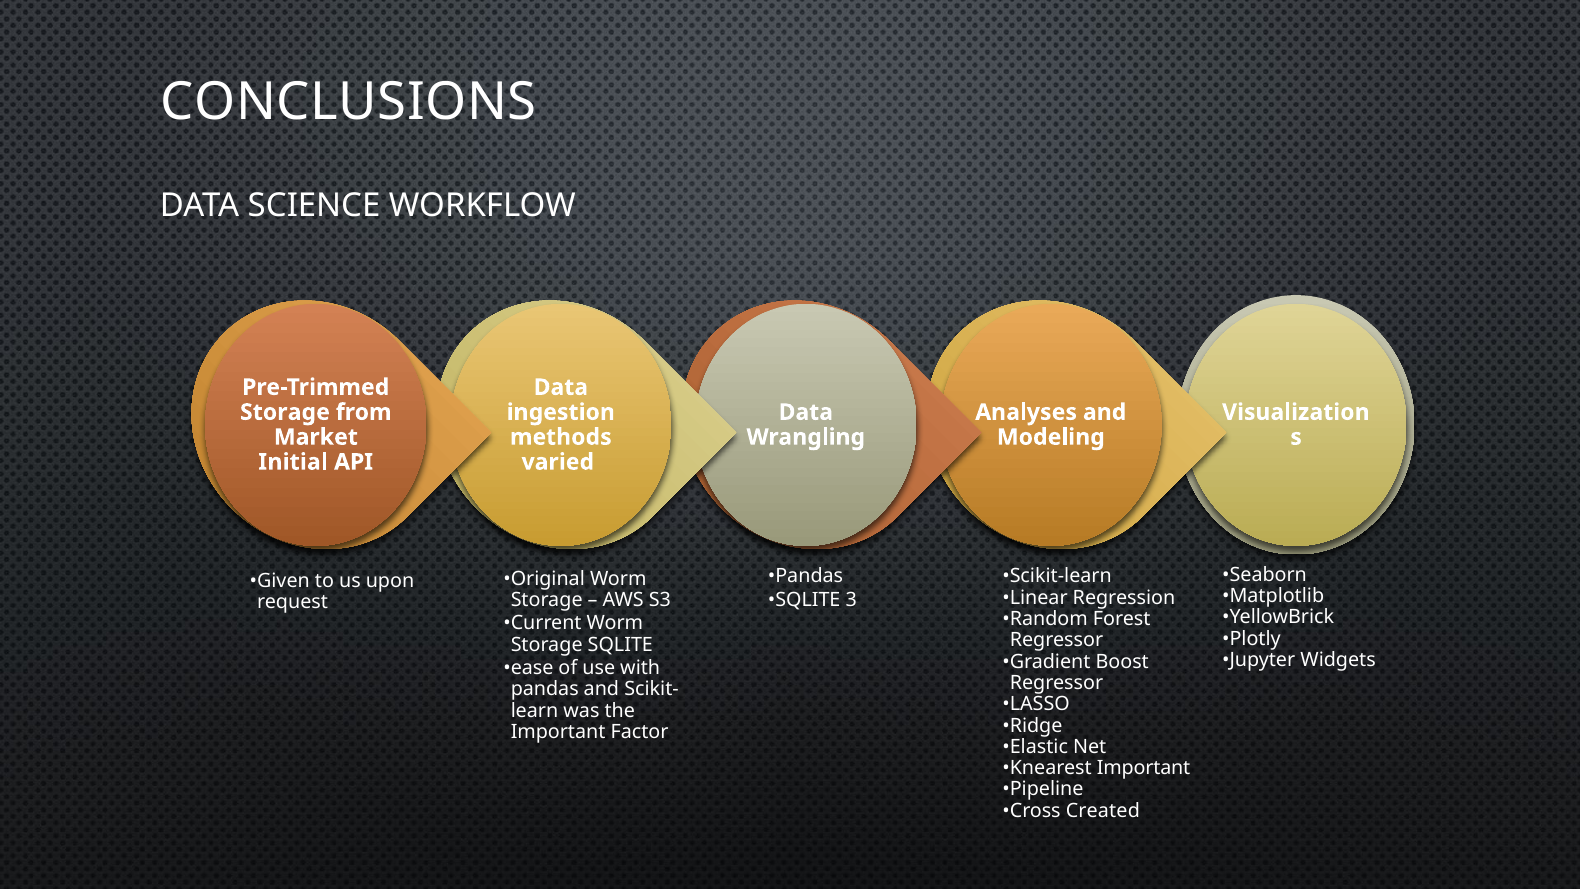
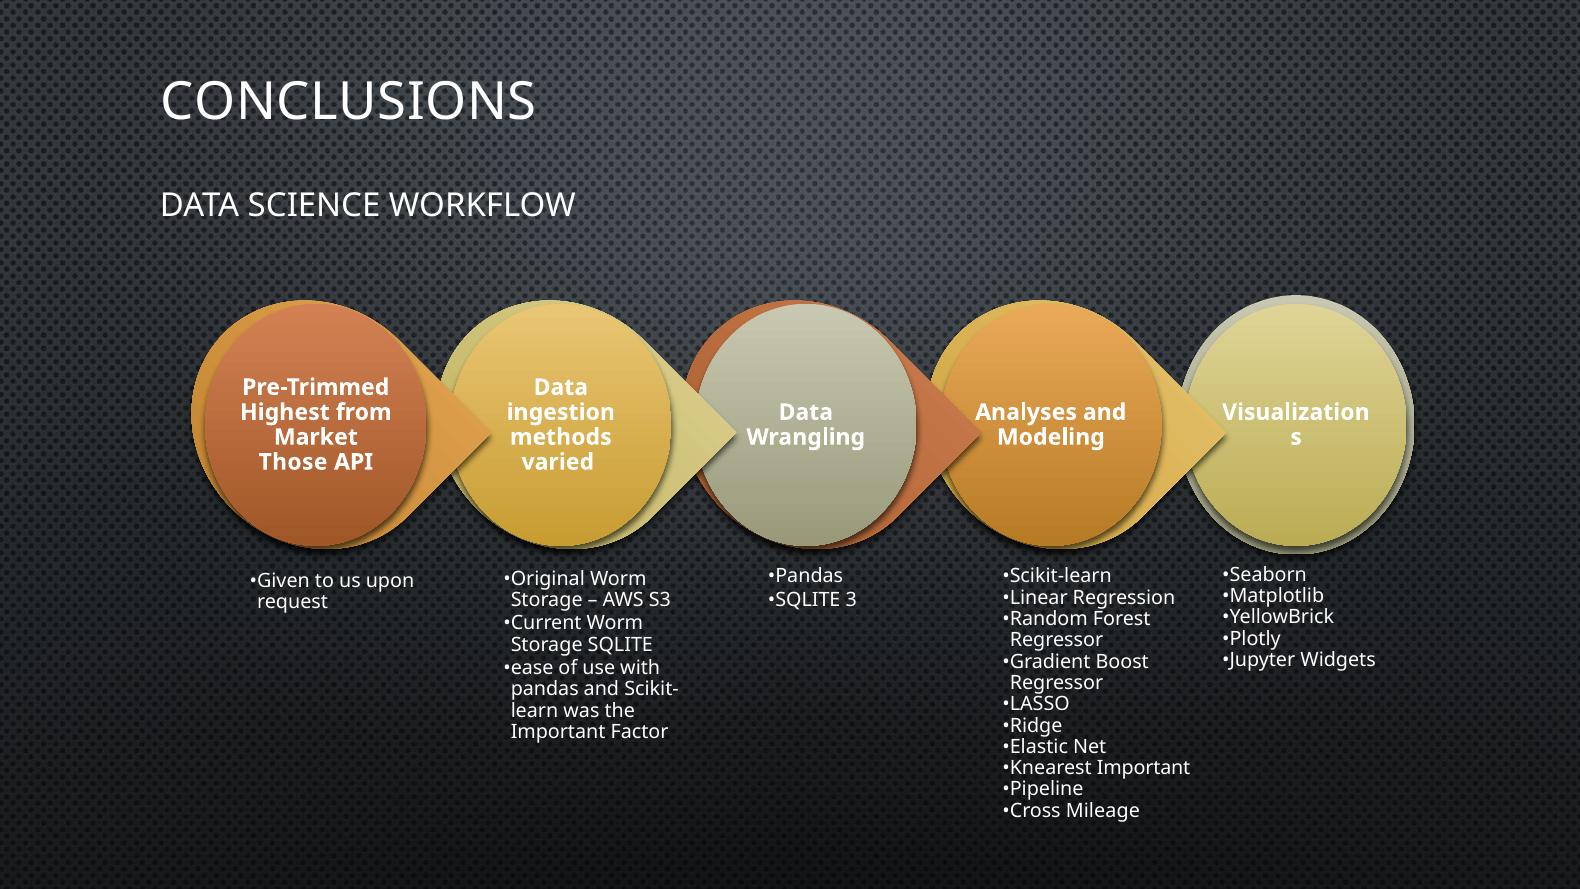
Storage at (285, 412): Storage -> Highest
Initial: Initial -> Those
Created: Created -> Mileage
